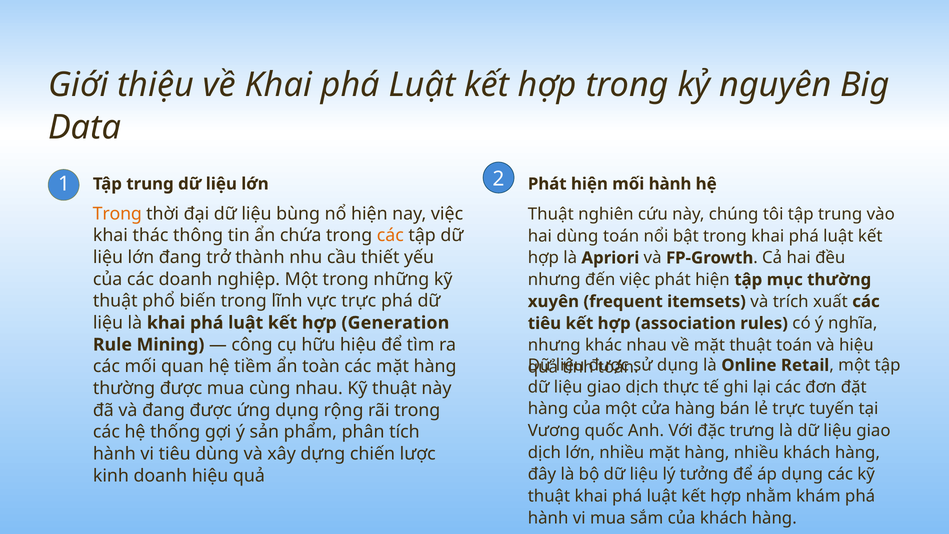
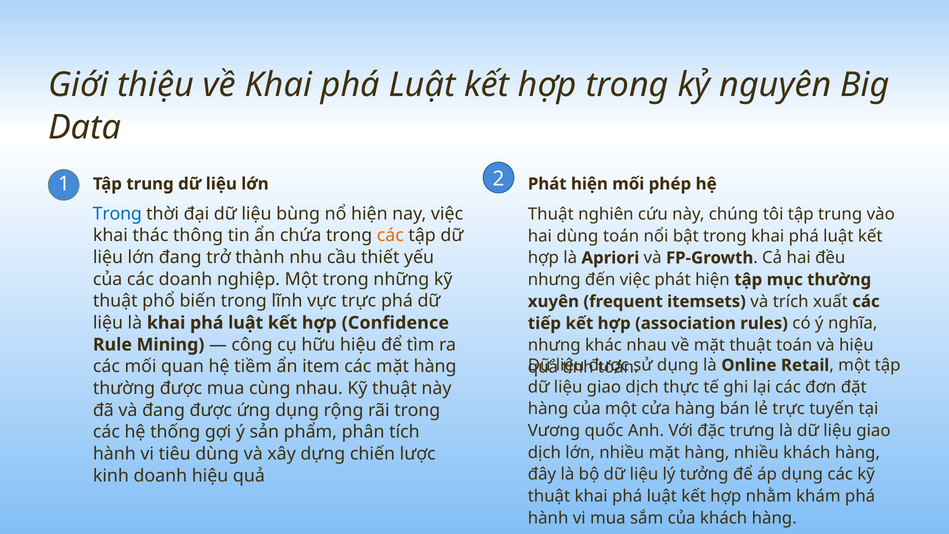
mối hành: hành -> phép
Trong at (117, 214) colour: orange -> blue
Generation: Generation -> Confidence
tiêu at (544, 323): tiêu -> tiếp
toàn: toàn -> item
